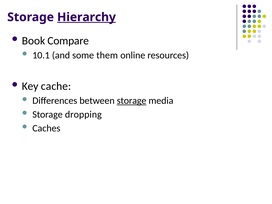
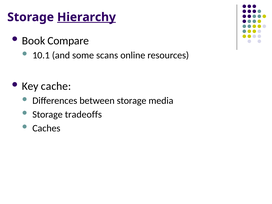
them: them -> scans
storage at (132, 101) underline: present -> none
dropping: dropping -> tradeoffs
